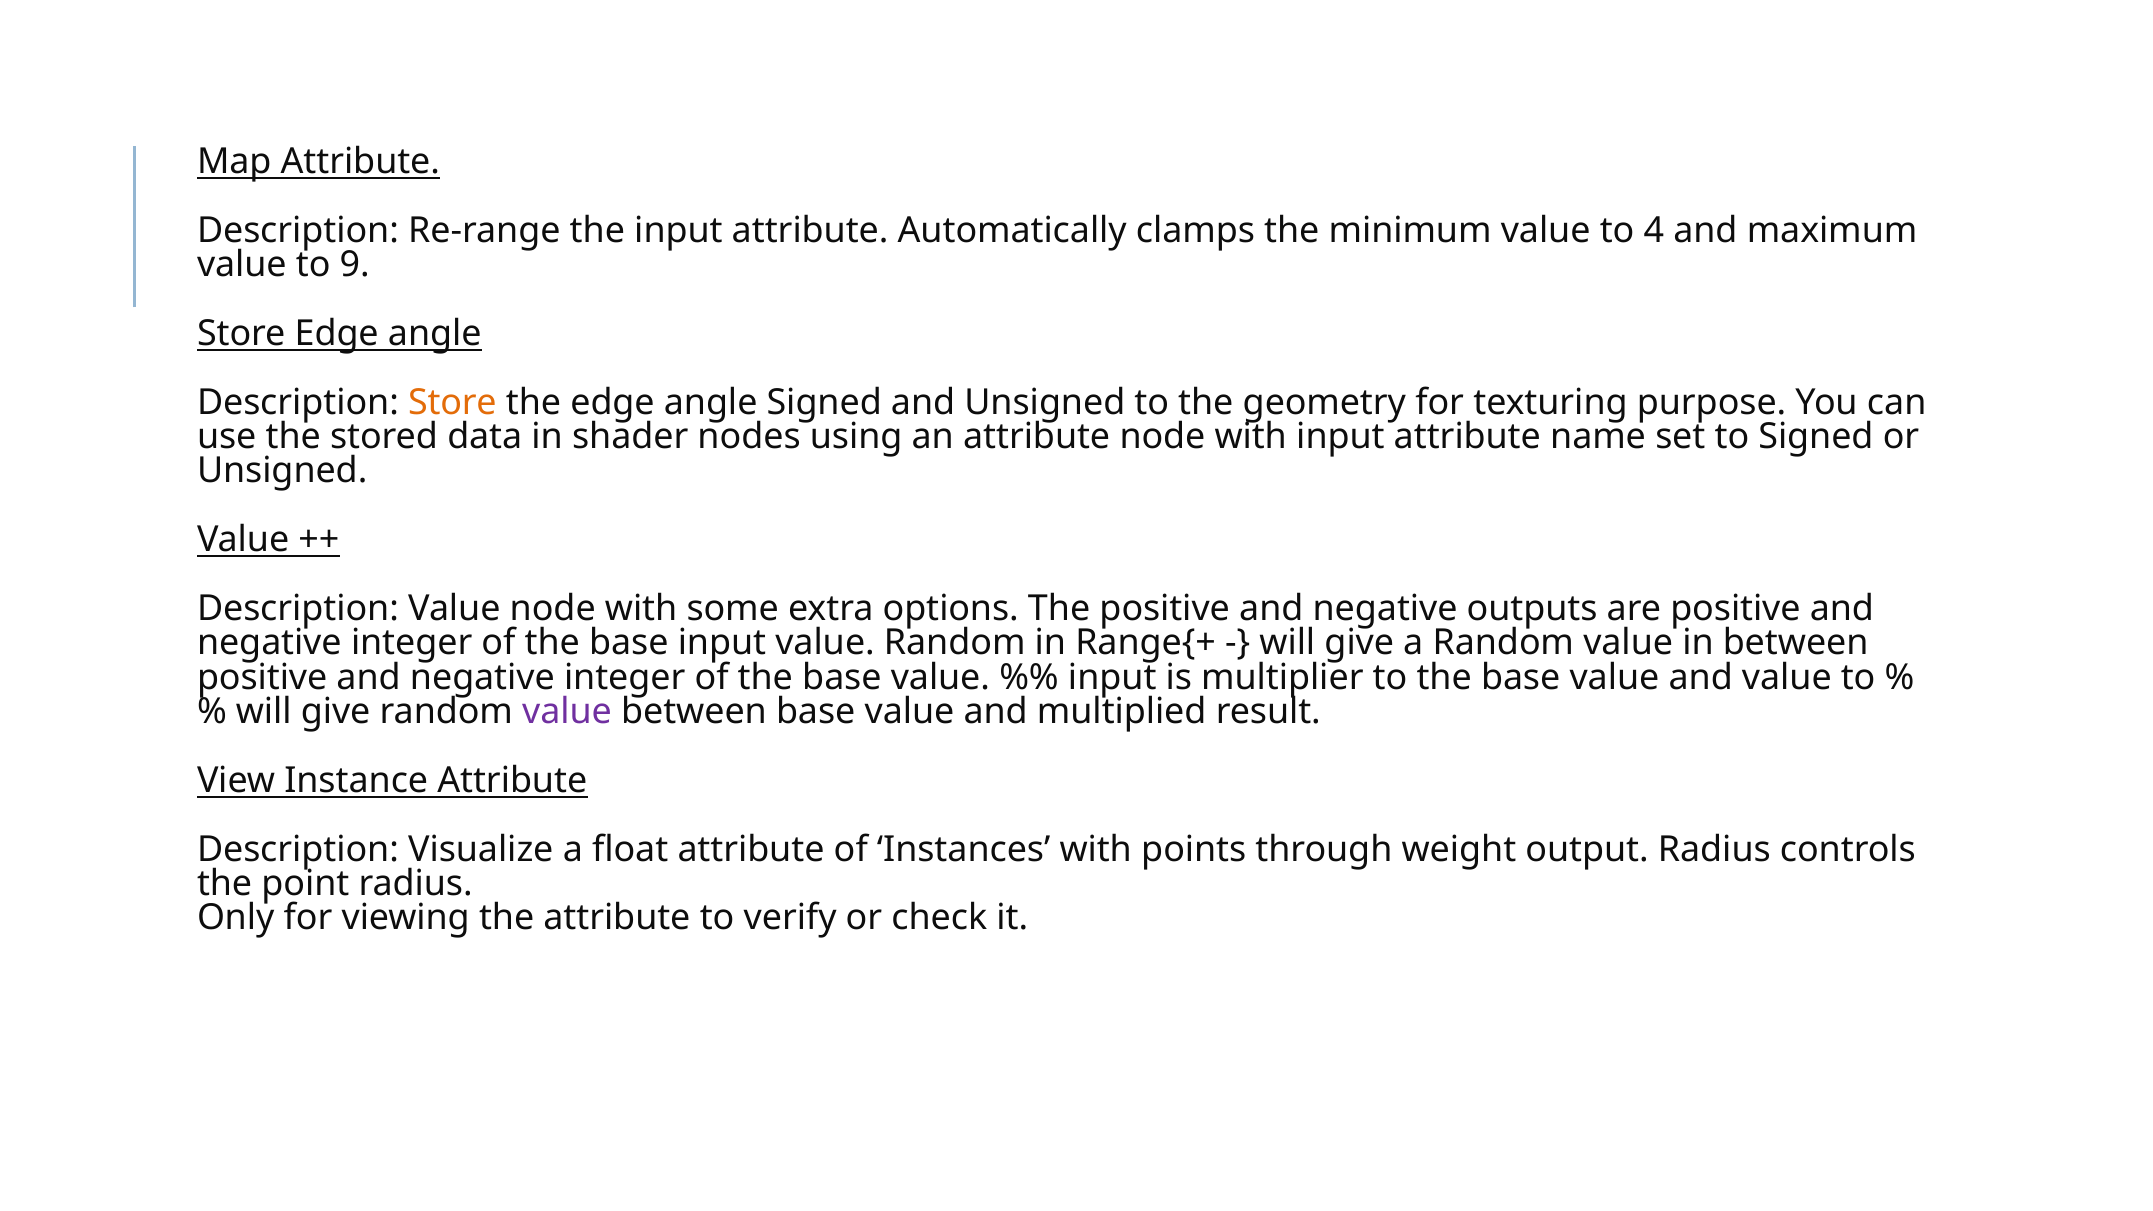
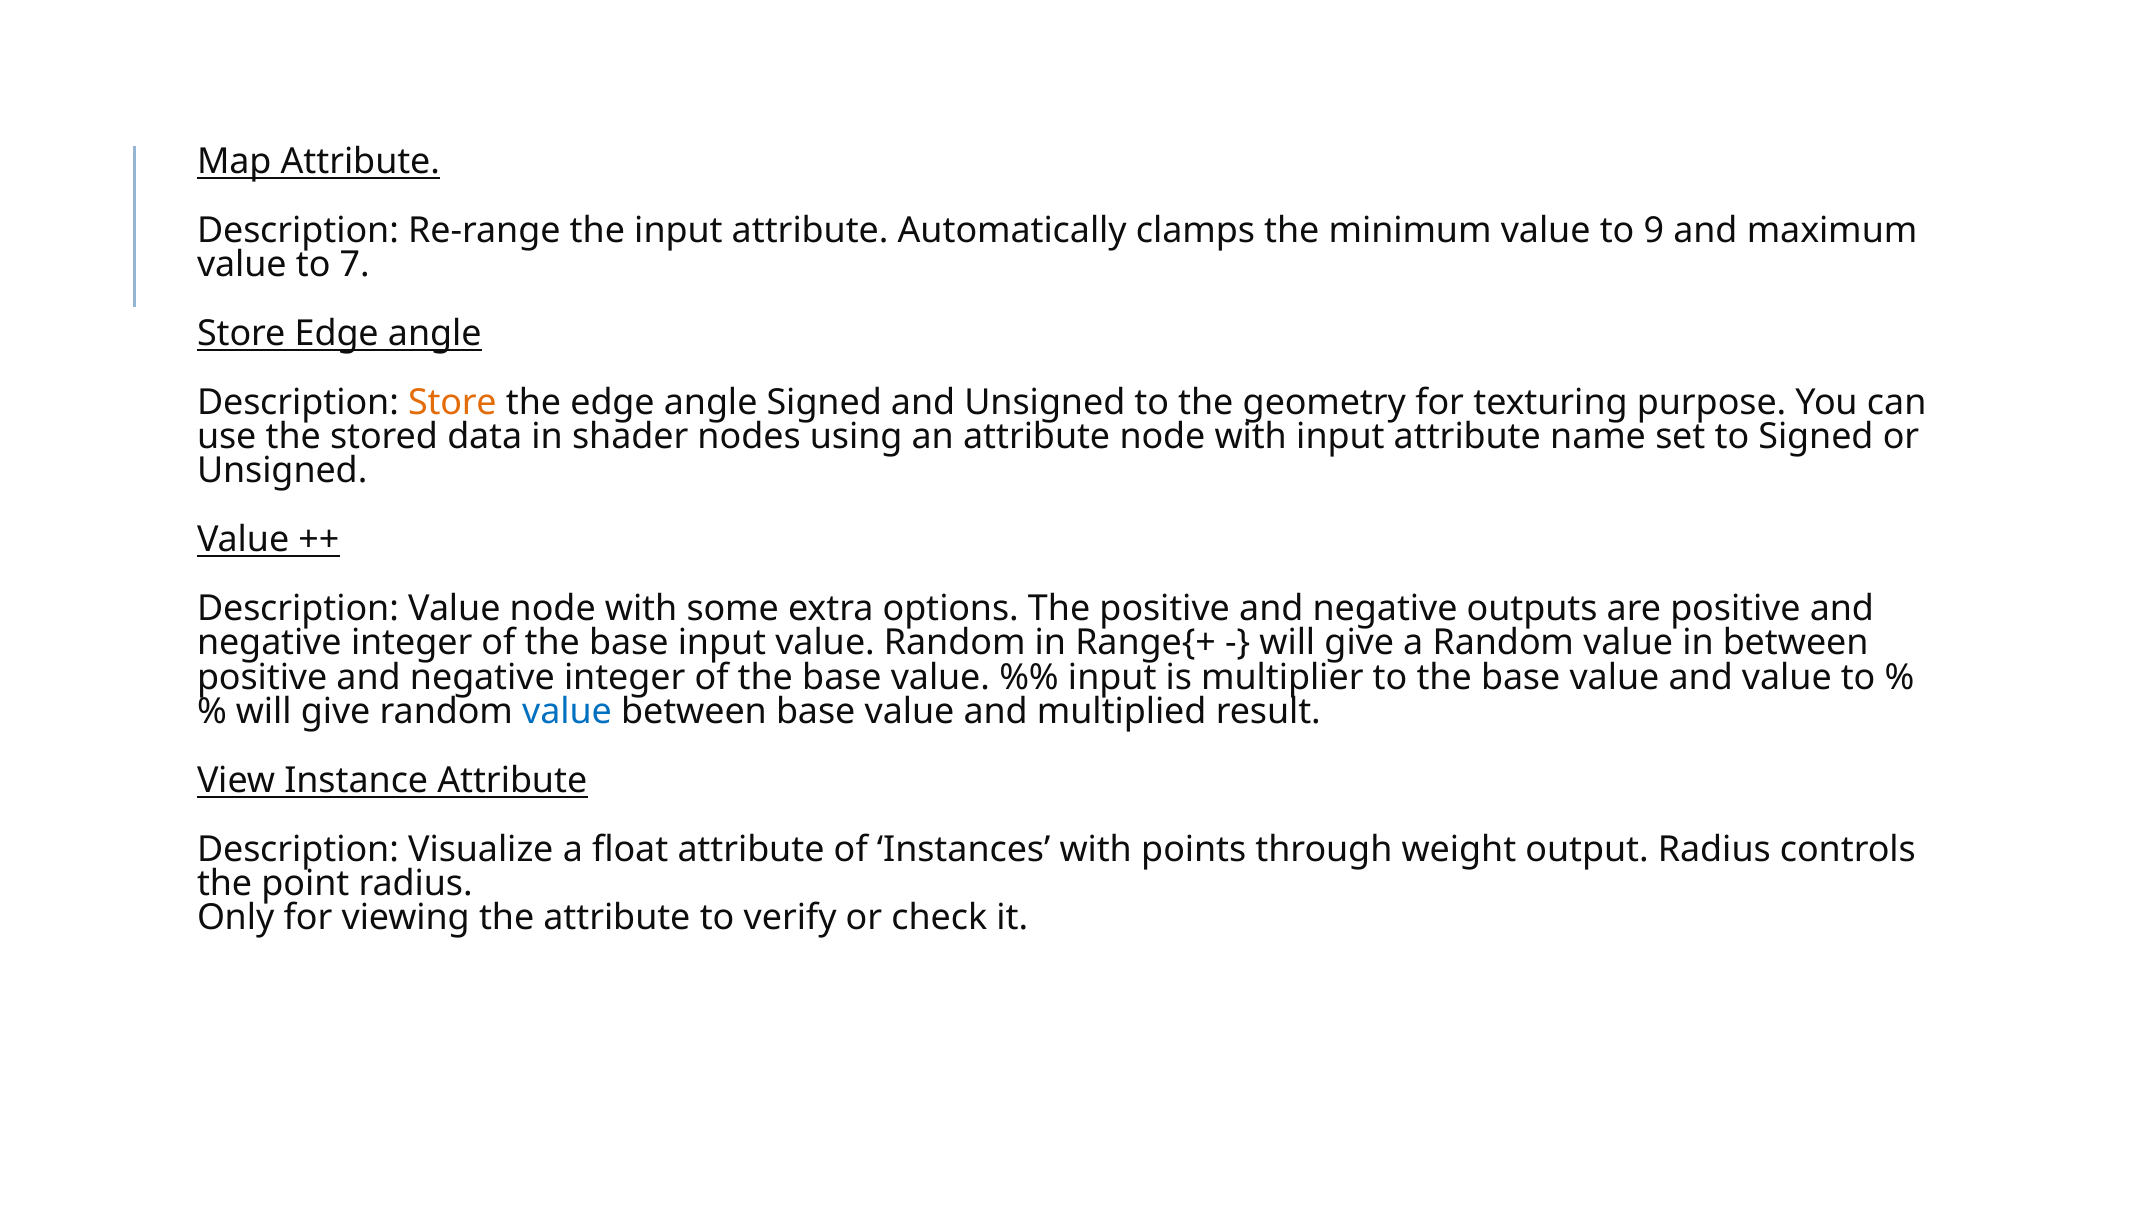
4: 4 -> 9
9: 9 -> 7
value at (567, 712) colour: purple -> blue
